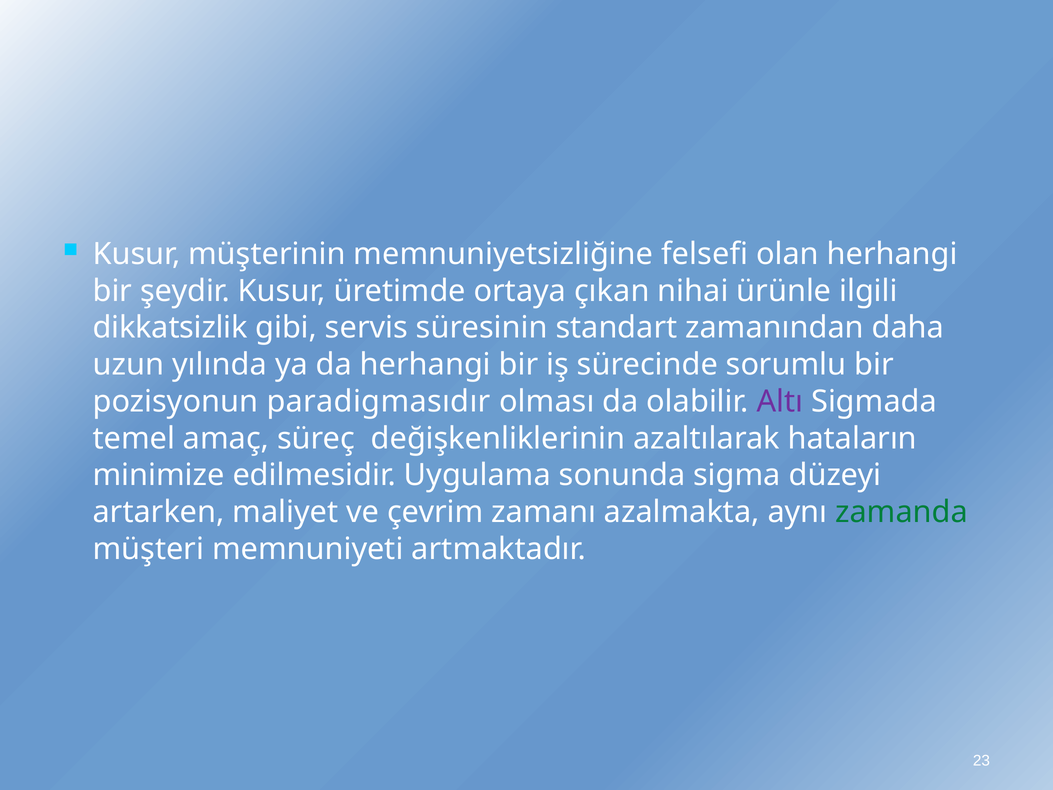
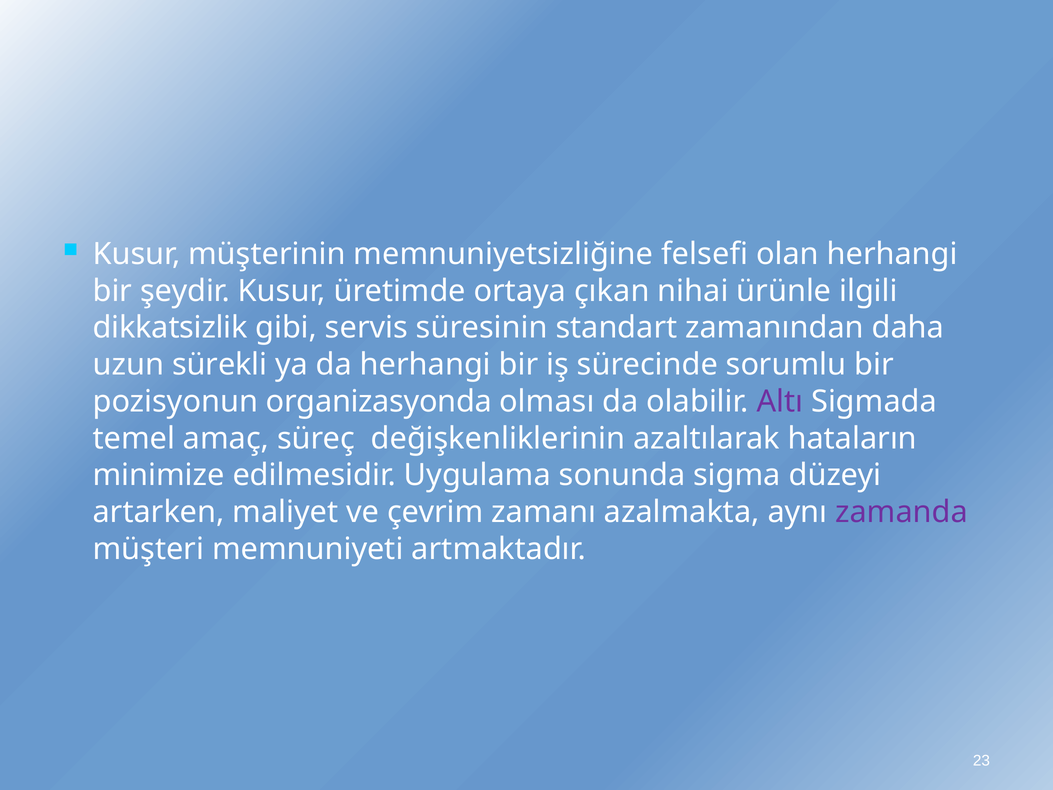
yılında: yılında -> sürekli
paradigmasıdır: paradigmasıdır -> organizasyonda
zamanda colour: green -> purple
